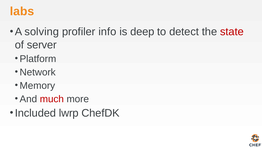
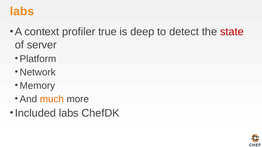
solving: solving -> context
info: info -> true
much colour: red -> orange
Included lwrp: lwrp -> labs
